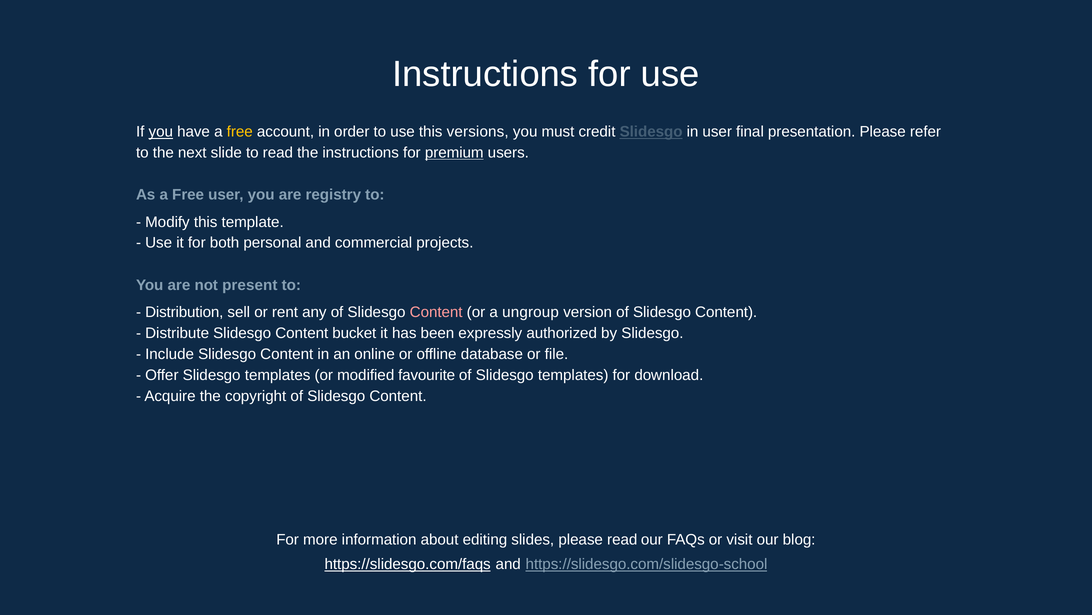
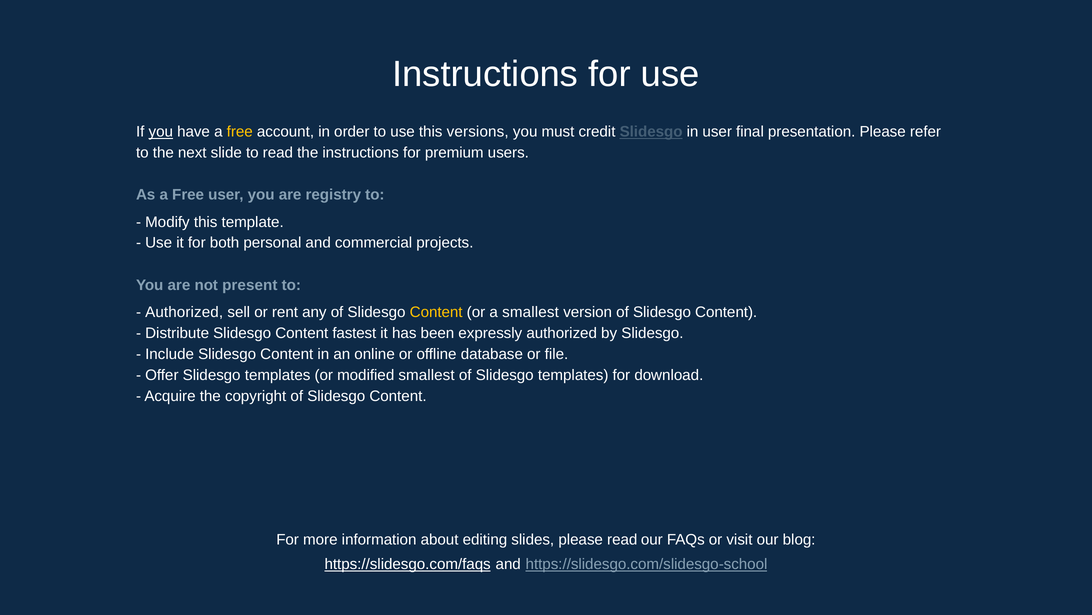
premium underline: present -> none
Distribution at (184, 312): Distribution -> Authorized
Content at (436, 312) colour: pink -> yellow
a ungroup: ungroup -> smallest
bucket: bucket -> fastest
modified favourite: favourite -> smallest
